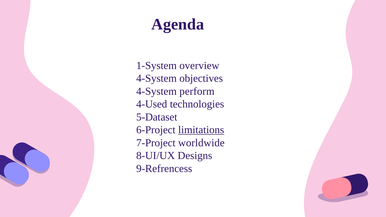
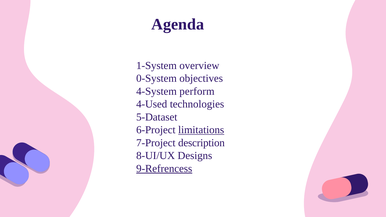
4-System at (156, 78): 4-System -> 0-System
worldwide: worldwide -> description
9-Refrencess underline: none -> present
